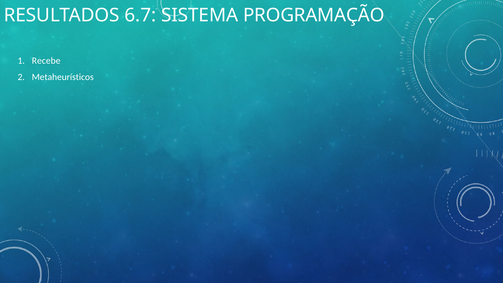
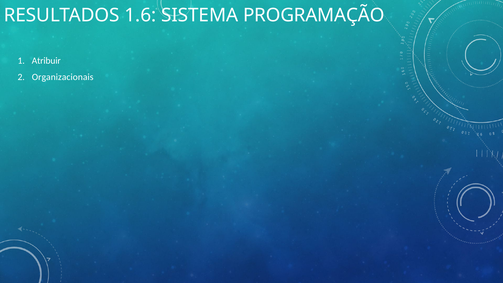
6.7: 6.7 -> 1.6
Recebe: Recebe -> Atribuir
Metaheurísticos: Metaheurísticos -> Organizacionais
